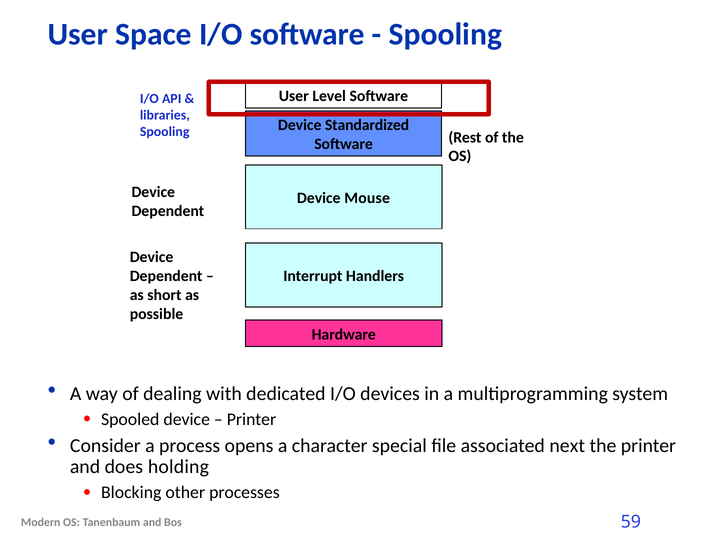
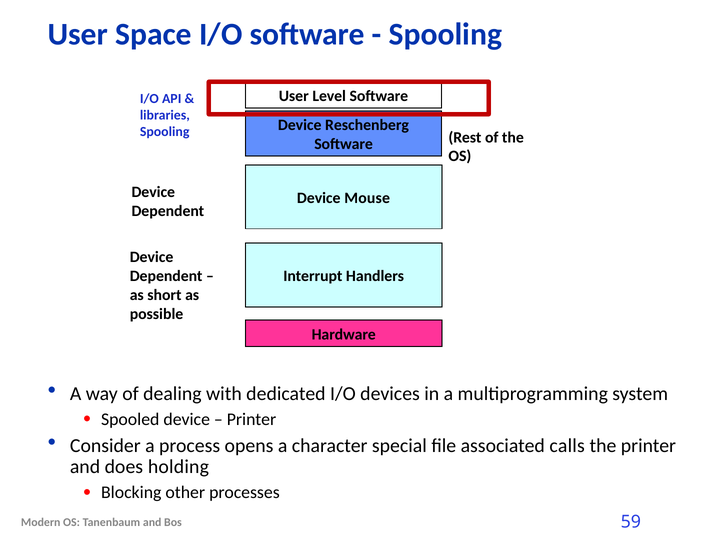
Standardized: Standardized -> Reschenberg
next: next -> calls
